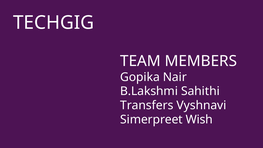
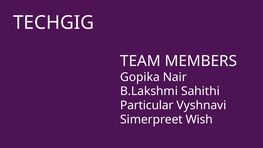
Transfers: Transfers -> Particular
